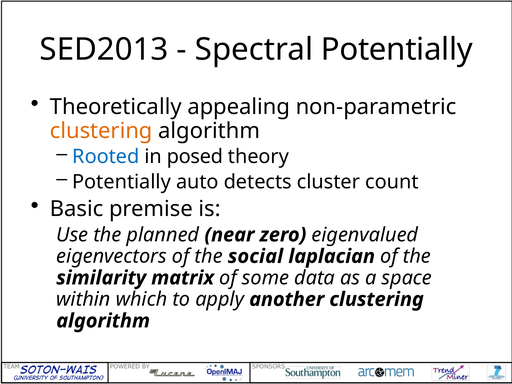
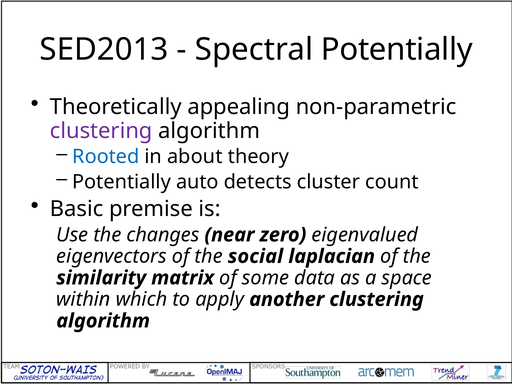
clustering at (101, 131) colour: orange -> purple
posed: posed -> about
planned: planned -> changes
